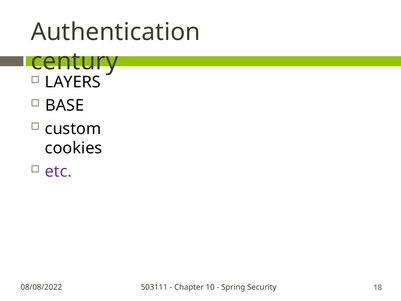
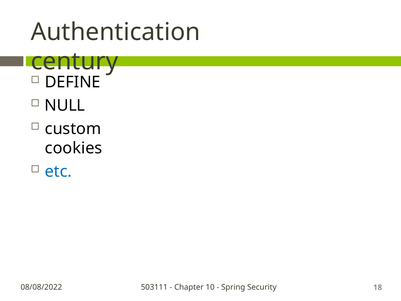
LAYERS: LAYERS -> DEFINE
BASE: BASE -> NULL
etc colour: purple -> blue
